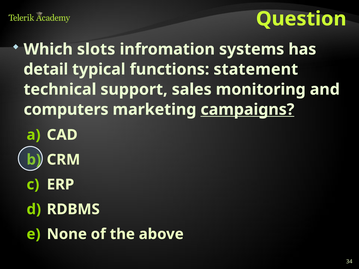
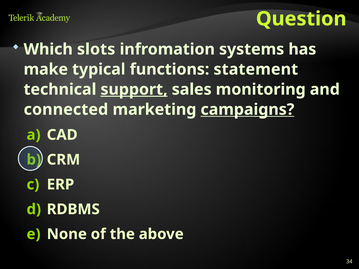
detail: detail -> make
support underline: none -> present
computers: computers -> connected
